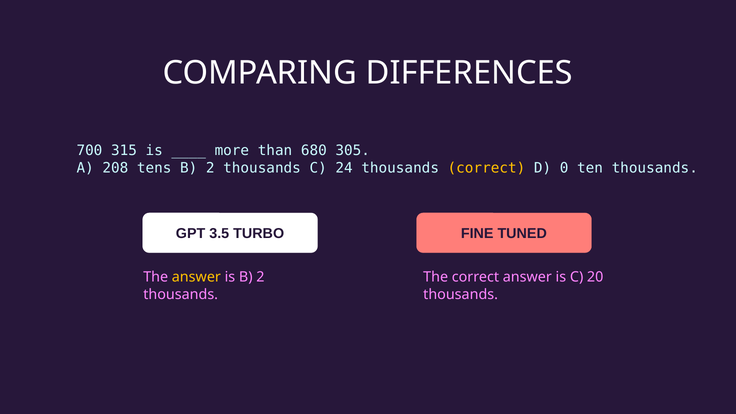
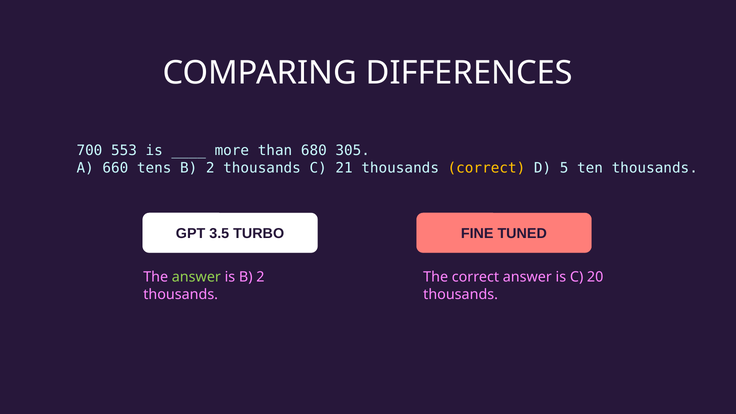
315: 315 -> 553
208: 208 -> 660
24: 24 -> 21
0: 0 -> 5
answer at (196, 277) colour: yellow -> light green
